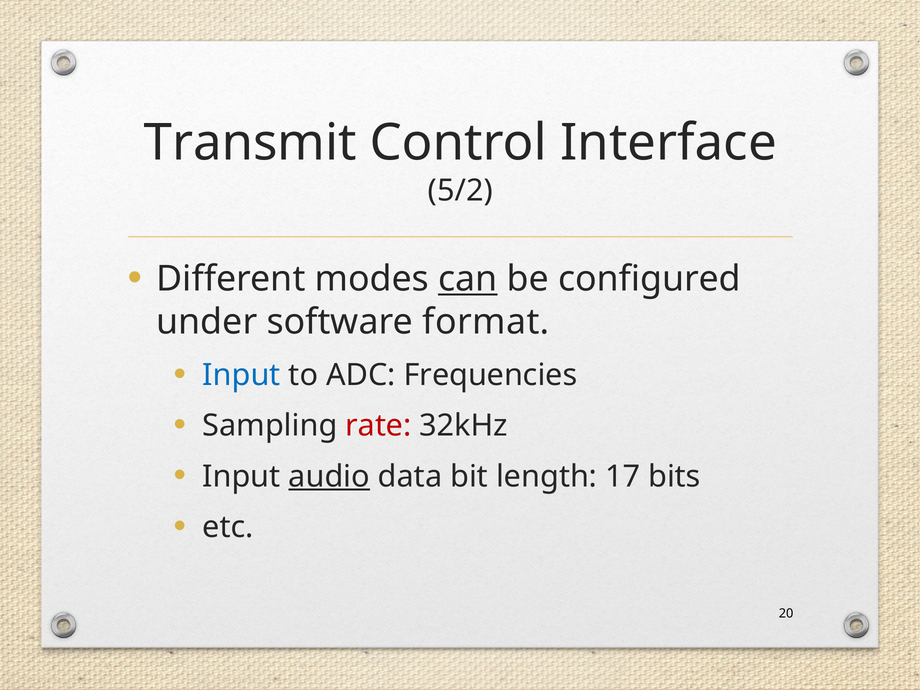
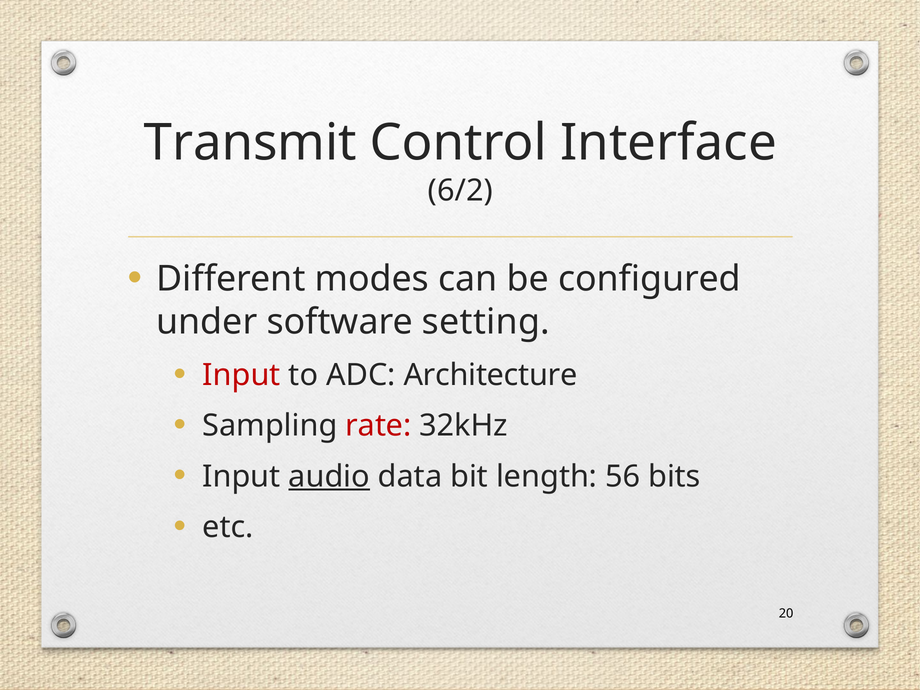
5/2: 5/2 -> 6/2
can underline: present -> none
format: format -> setting
Input at (241, 375) colour: blue -> red
Frequencies: Frequencies -> Architecture
17: 17 -> 56
